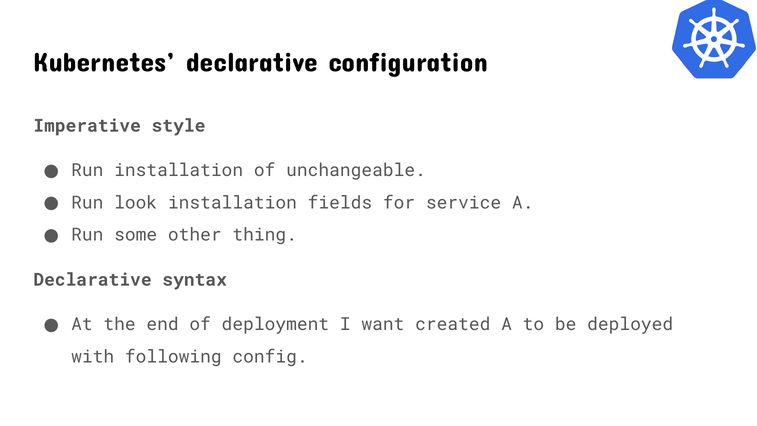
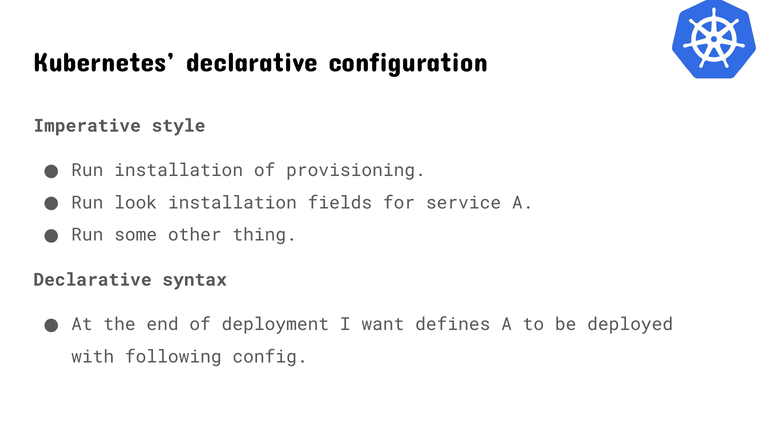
unchangeable: unchangeable -> provisioning
created: created -> defines
